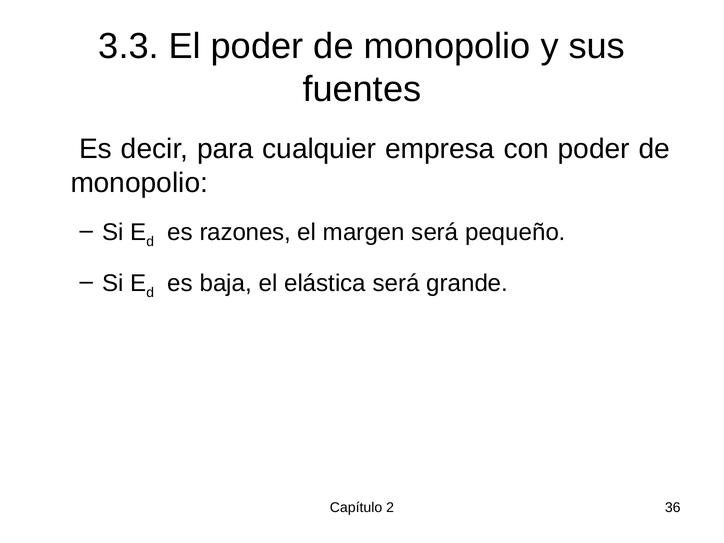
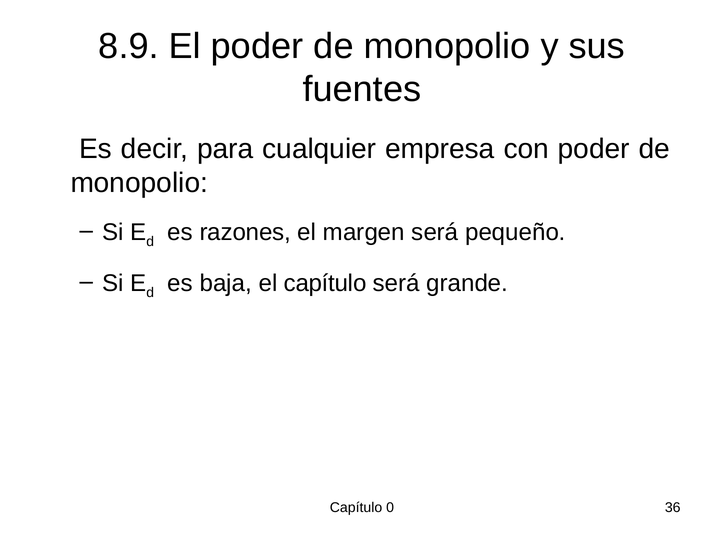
3.3: 3.3 -> 8.9
el elástica: elástica -> capítulo
2: 2 -> 0
